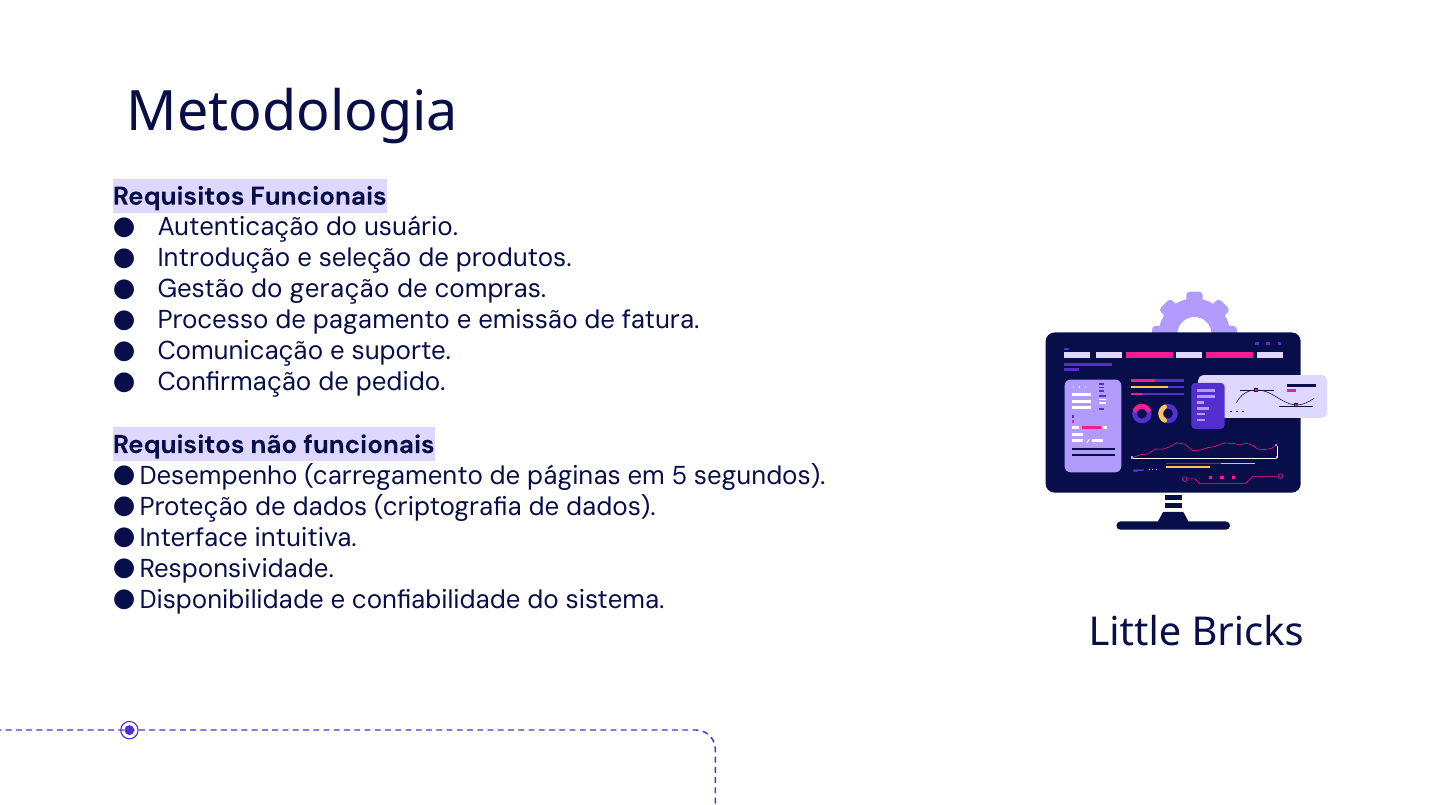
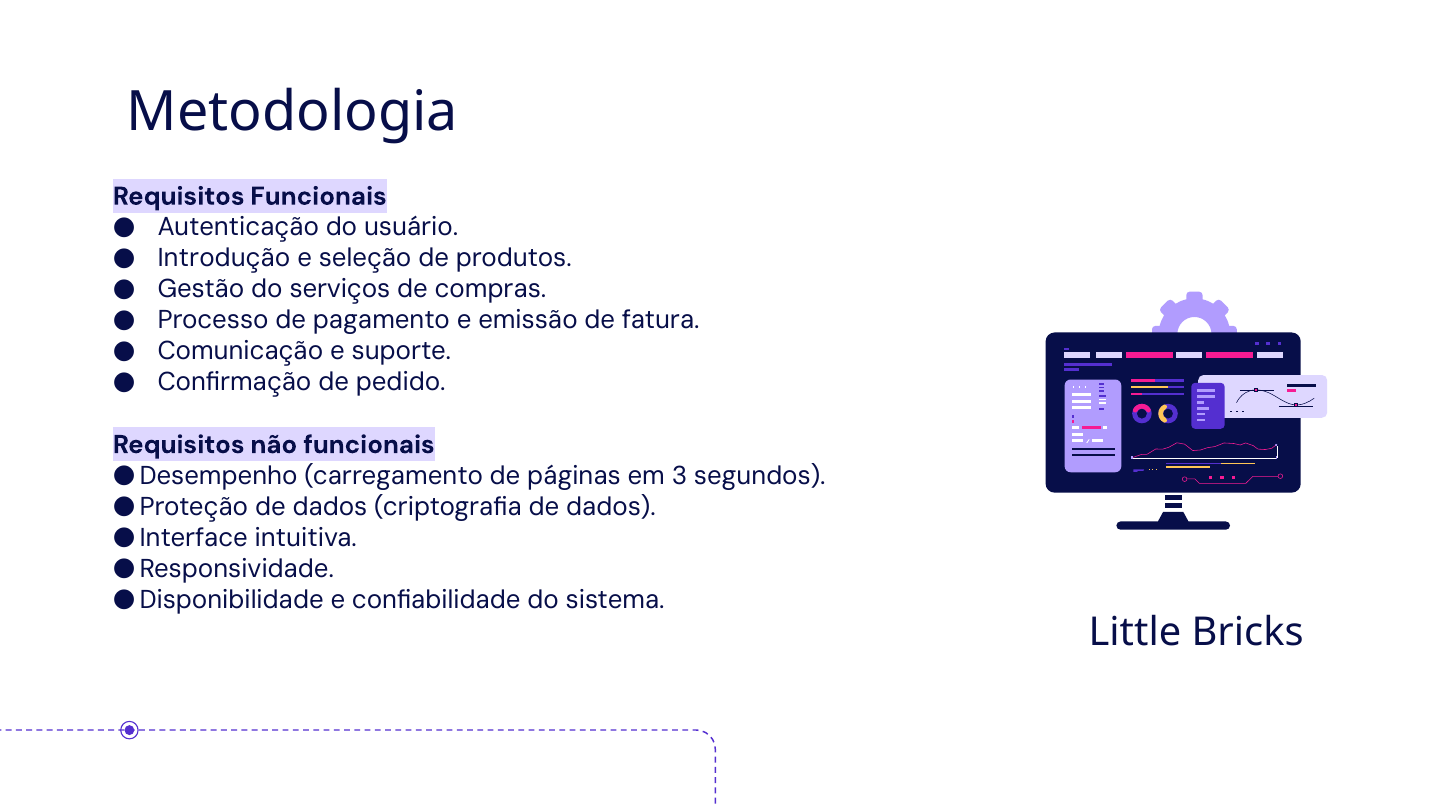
geração: geração -> serviços
5: 5 -> 3
